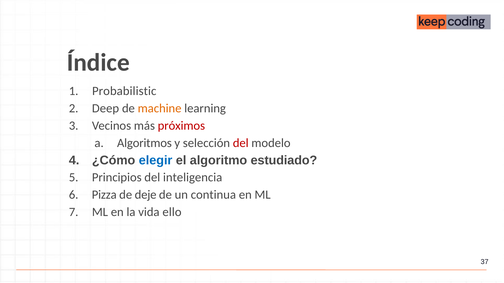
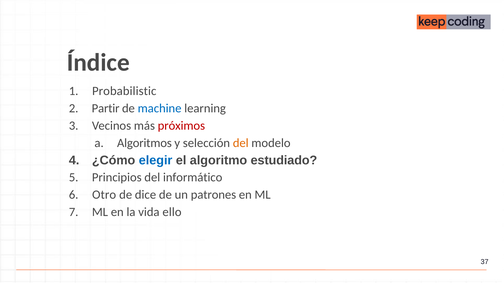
Deep: Deep -> Partir
machine colour: orange -> blue
del at (241, 143) colour: red -> orange
inteligencia: inteligencia -> informático
Pizza: Pizza -> Otro
deje: deje -> dice
continua: continua -> patrones
